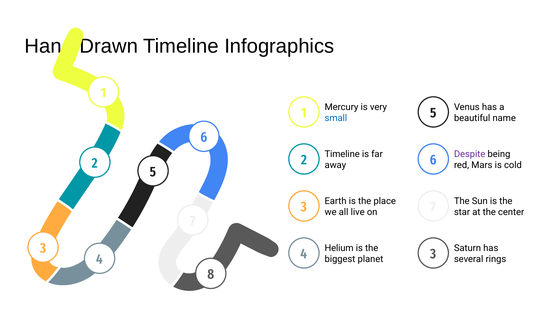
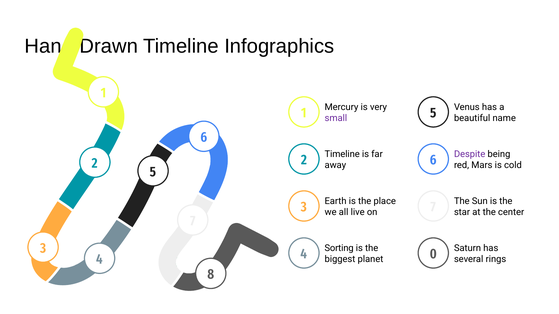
small colour: blue -> purple
Helium: Helium -> Sorting
planet 3: 3 -> 0
